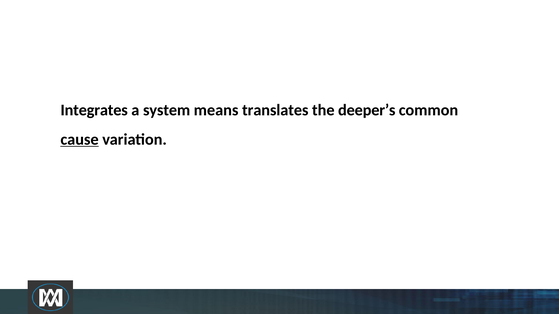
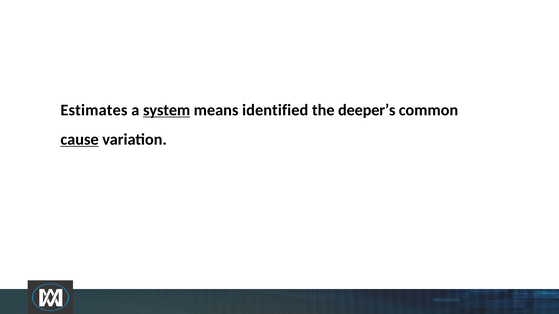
Integrates: Integrates -> Estimates
system underline: none -> present
translates: translates -> identified
